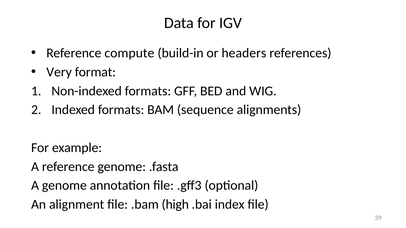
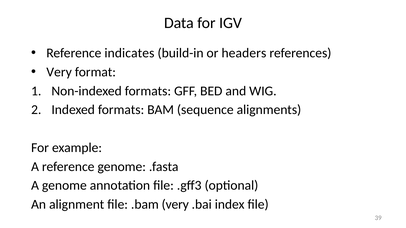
compute: compute -> indicates
.bam high: high -> very
